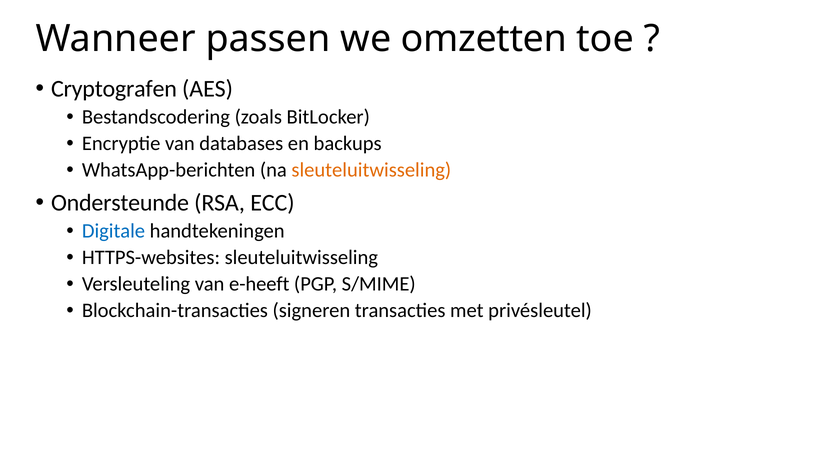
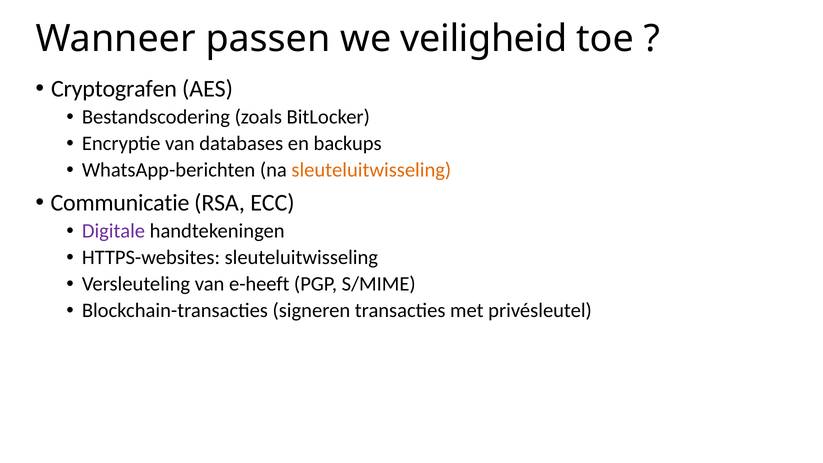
omzetten: omzetten -> veiligheid
Ondersteunde: Ondersteunde -> Communicatie
Digitale colour: blue -> purple
